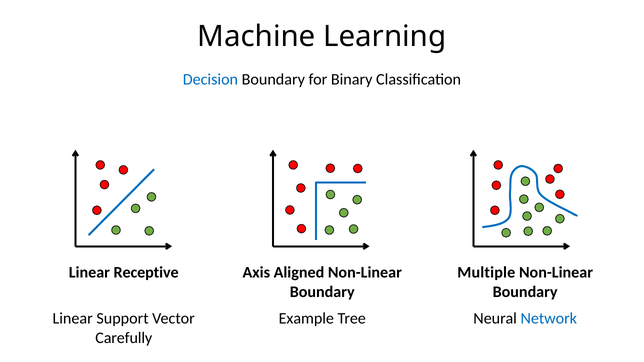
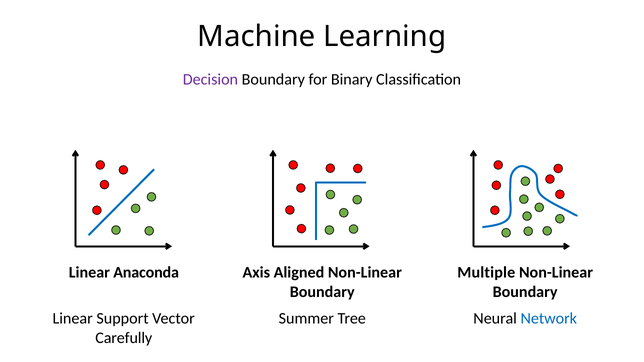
Decision colour: blue -> purple
Receptive: Receptive -> Anaconda
Example: Example -> Summer
